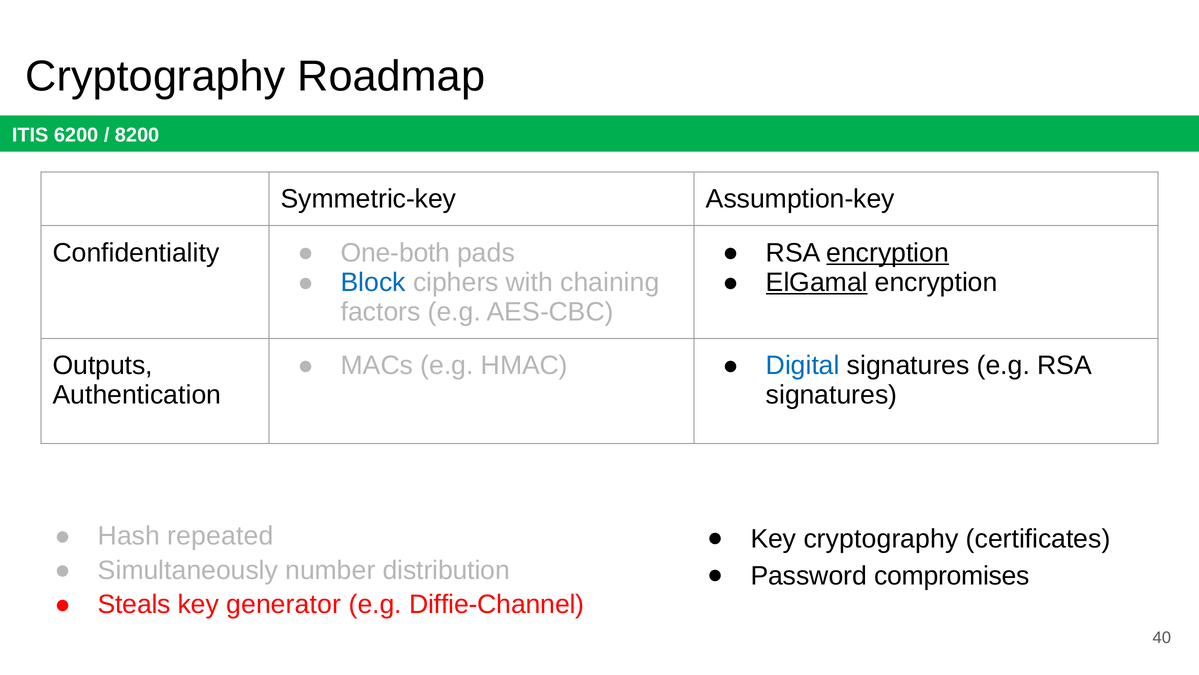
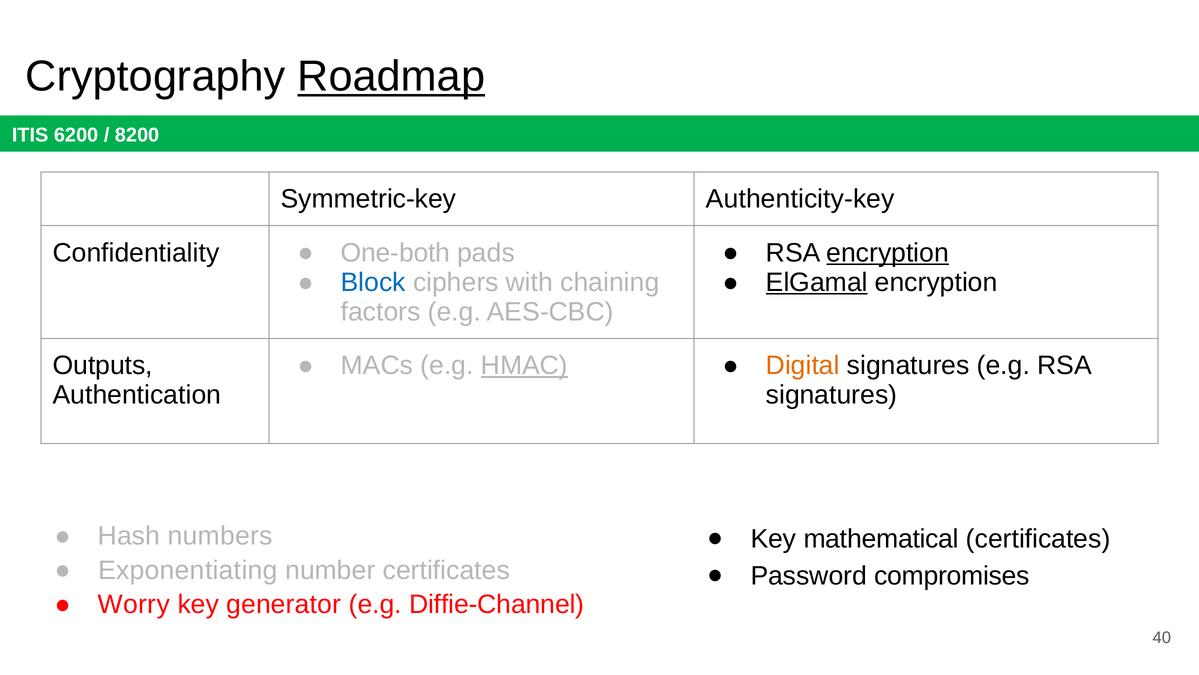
Roadmap underline: none -> present
Assumption-key: Assumption-key -> Authenticity-key
HMAC underline: none -> present
Digital colour: blue -> orange
repeated: repeated -> numbers
Key cryptography: cryptography -> mathematical
Simultaneously: Simultaneously -> Exponentiating
number distribution: distribution -> certificates
Steals: Steals -> Worry
